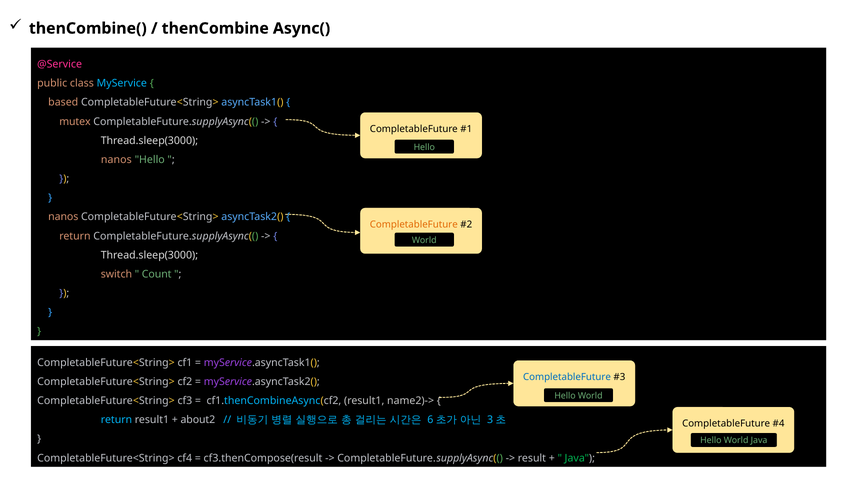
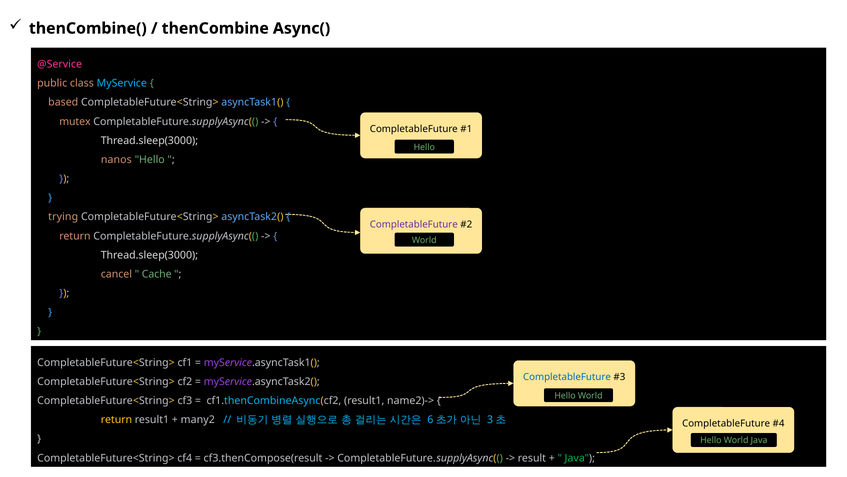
nanos at (63, 217): nanos -> trying
CompletableFuture at (414, 224) colour: orange -> purple
switch: switch -> cancel
Count: Count -> Cache
return at (116, 419) colour: light blue -> yellow
about2: about2 -> many2
